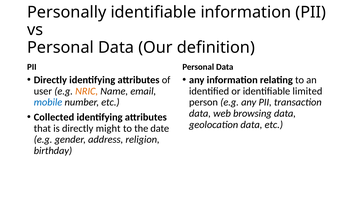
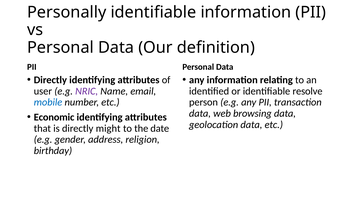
NRIC colour: orange -> purple
limited: limited -> resolve
Collected: Collected -> Economic
